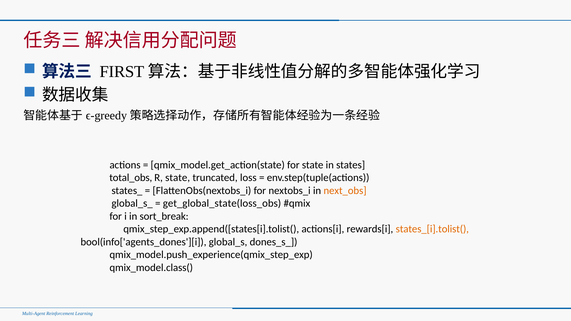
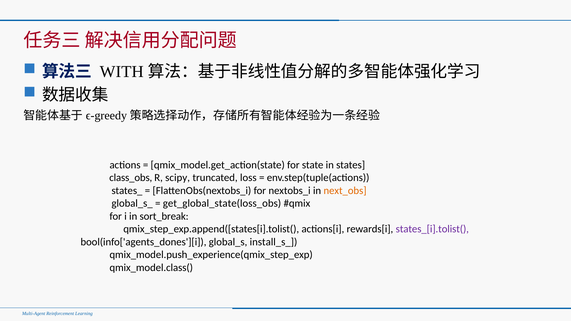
FIRST: FIRST -> WITH
total_obs: total_obs -> class_obs
R state: state -> scipy
states_[i].tolist( colour: orange -> purple
dones_s_: dones_s_ -> install_s_
